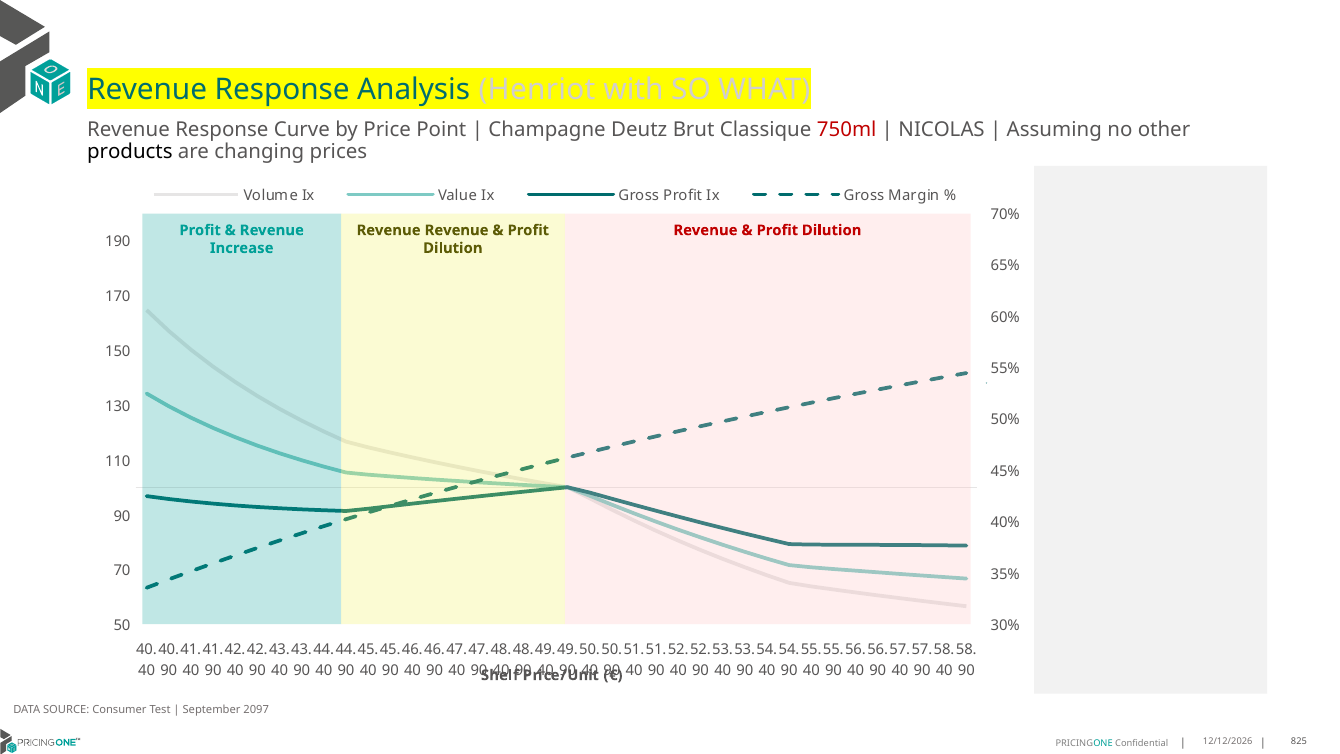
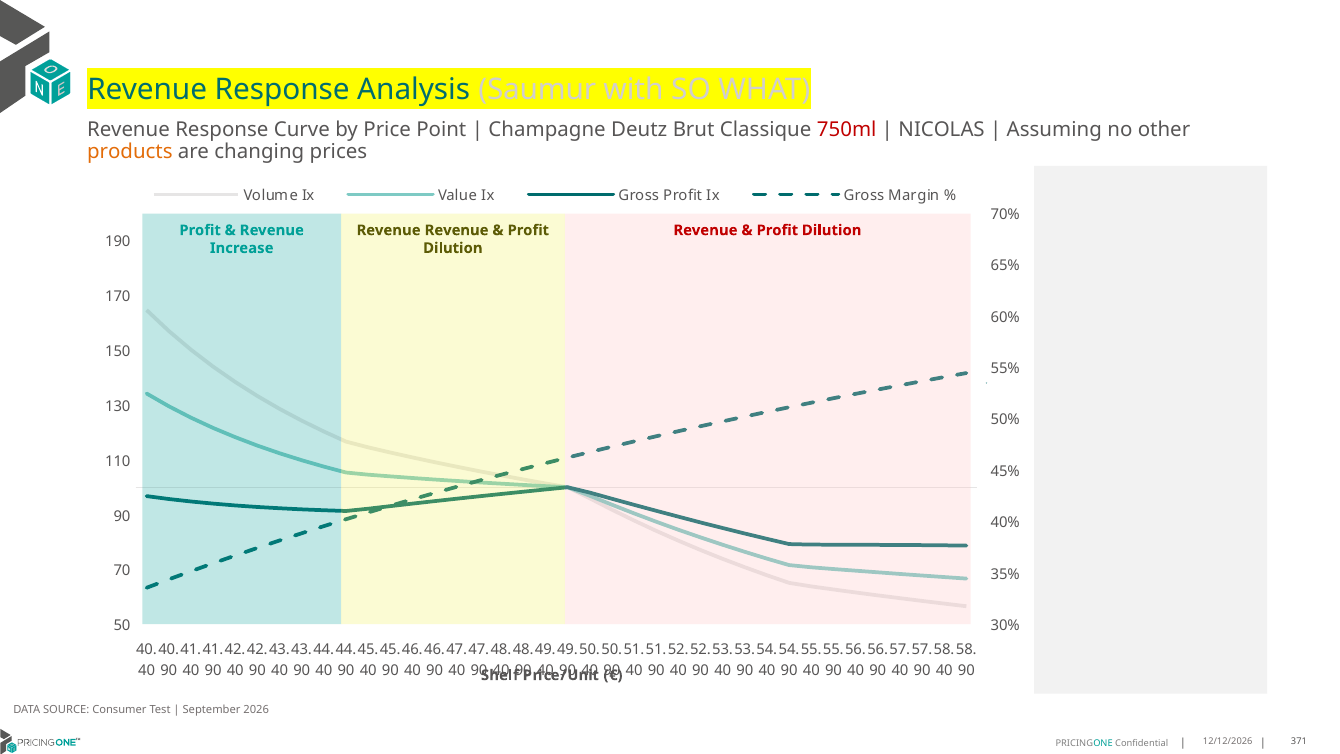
Henriot: Henriot -> Saumur
products colour: black -> orange
2097: 2097 -> 2026
825: 825 -> 371
